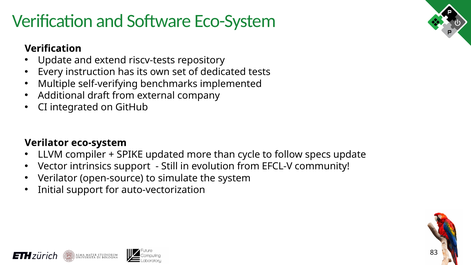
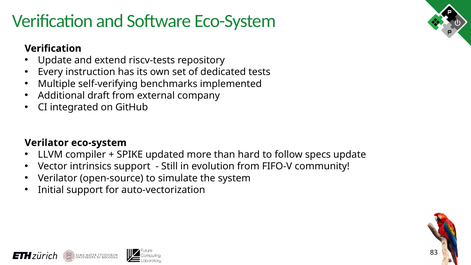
cycle: cycle -> hard
EFCL-V: EFCL-V -> FIFO-V
